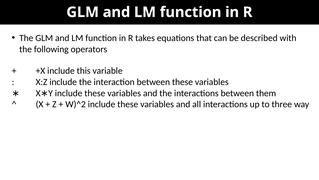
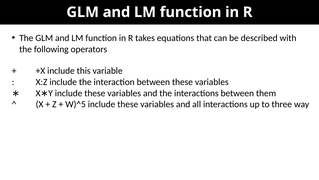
W)^2: W)^2 -> W)^5
